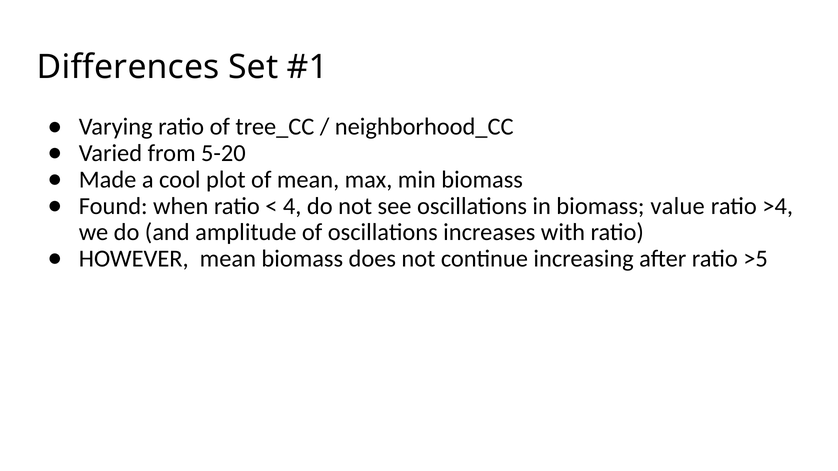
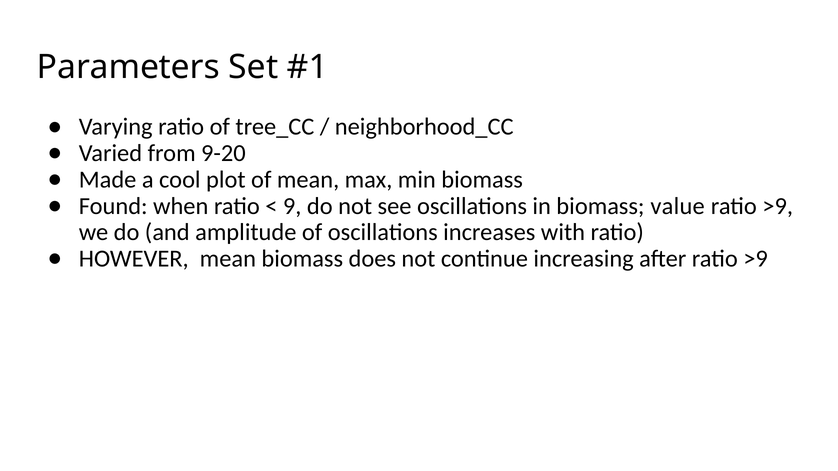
Differences: Differences -> Parameters
5-20: 5-20 -> 9-20
4: 4 -> 9
>4 at (778, 206): >4 -> >9
after ratio >5: >5 -> >9
